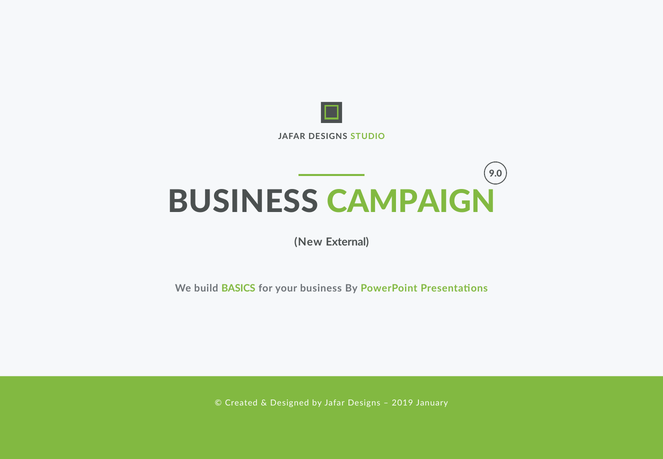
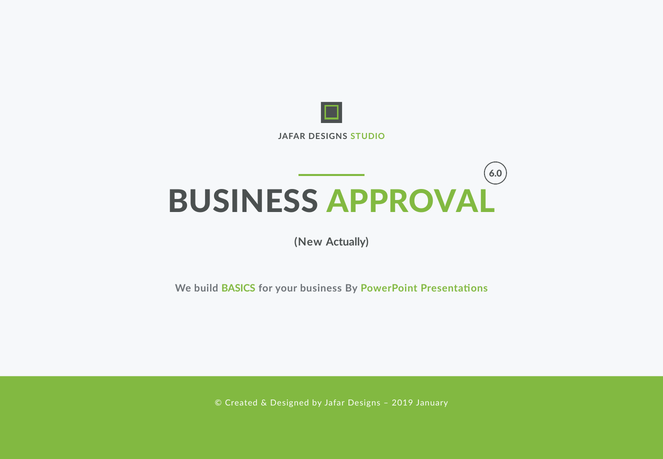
9.0: 9.0 -> 6.0
CAMPAIGN: CAMPAIGN -> APPROVAL
External: External -> Actually
